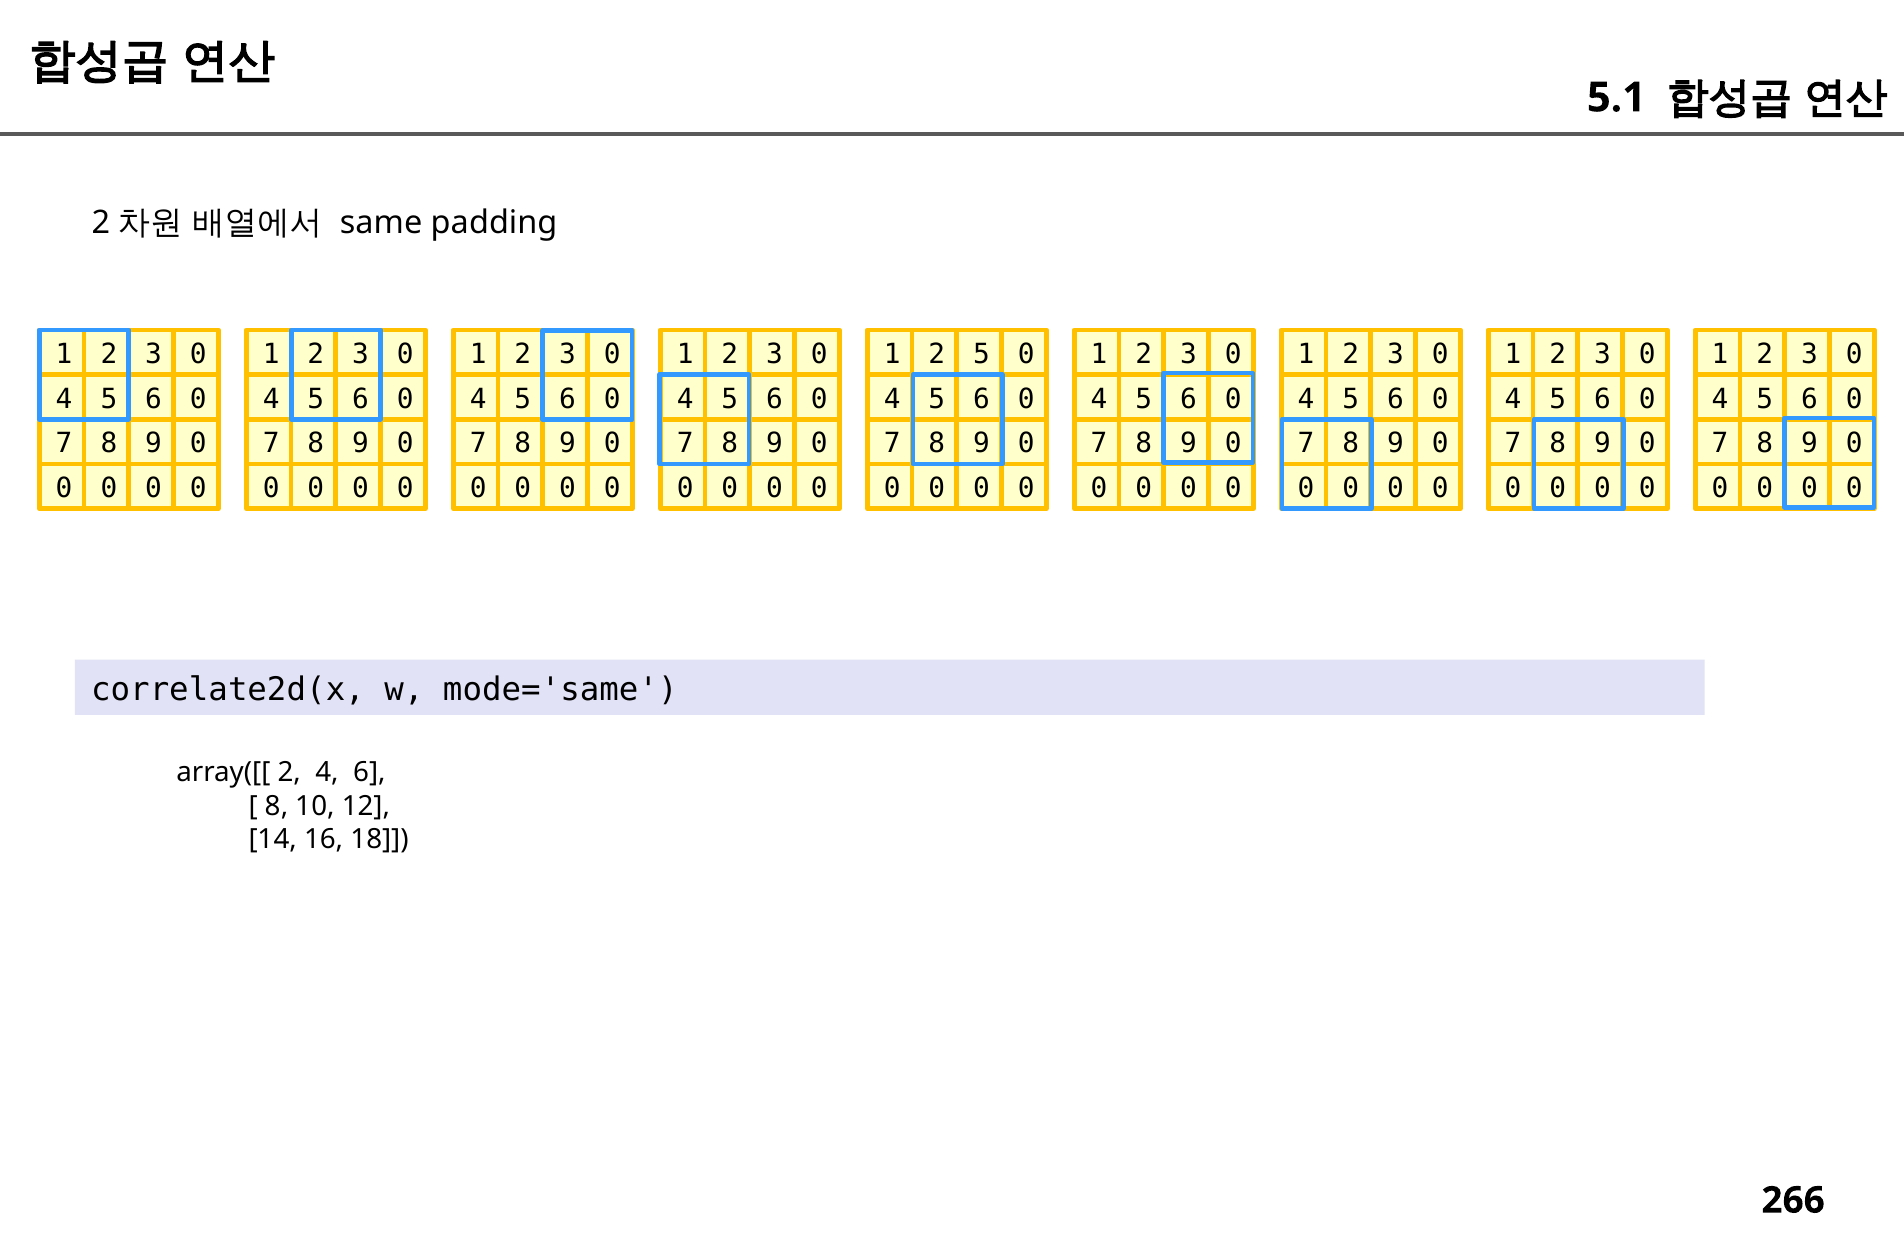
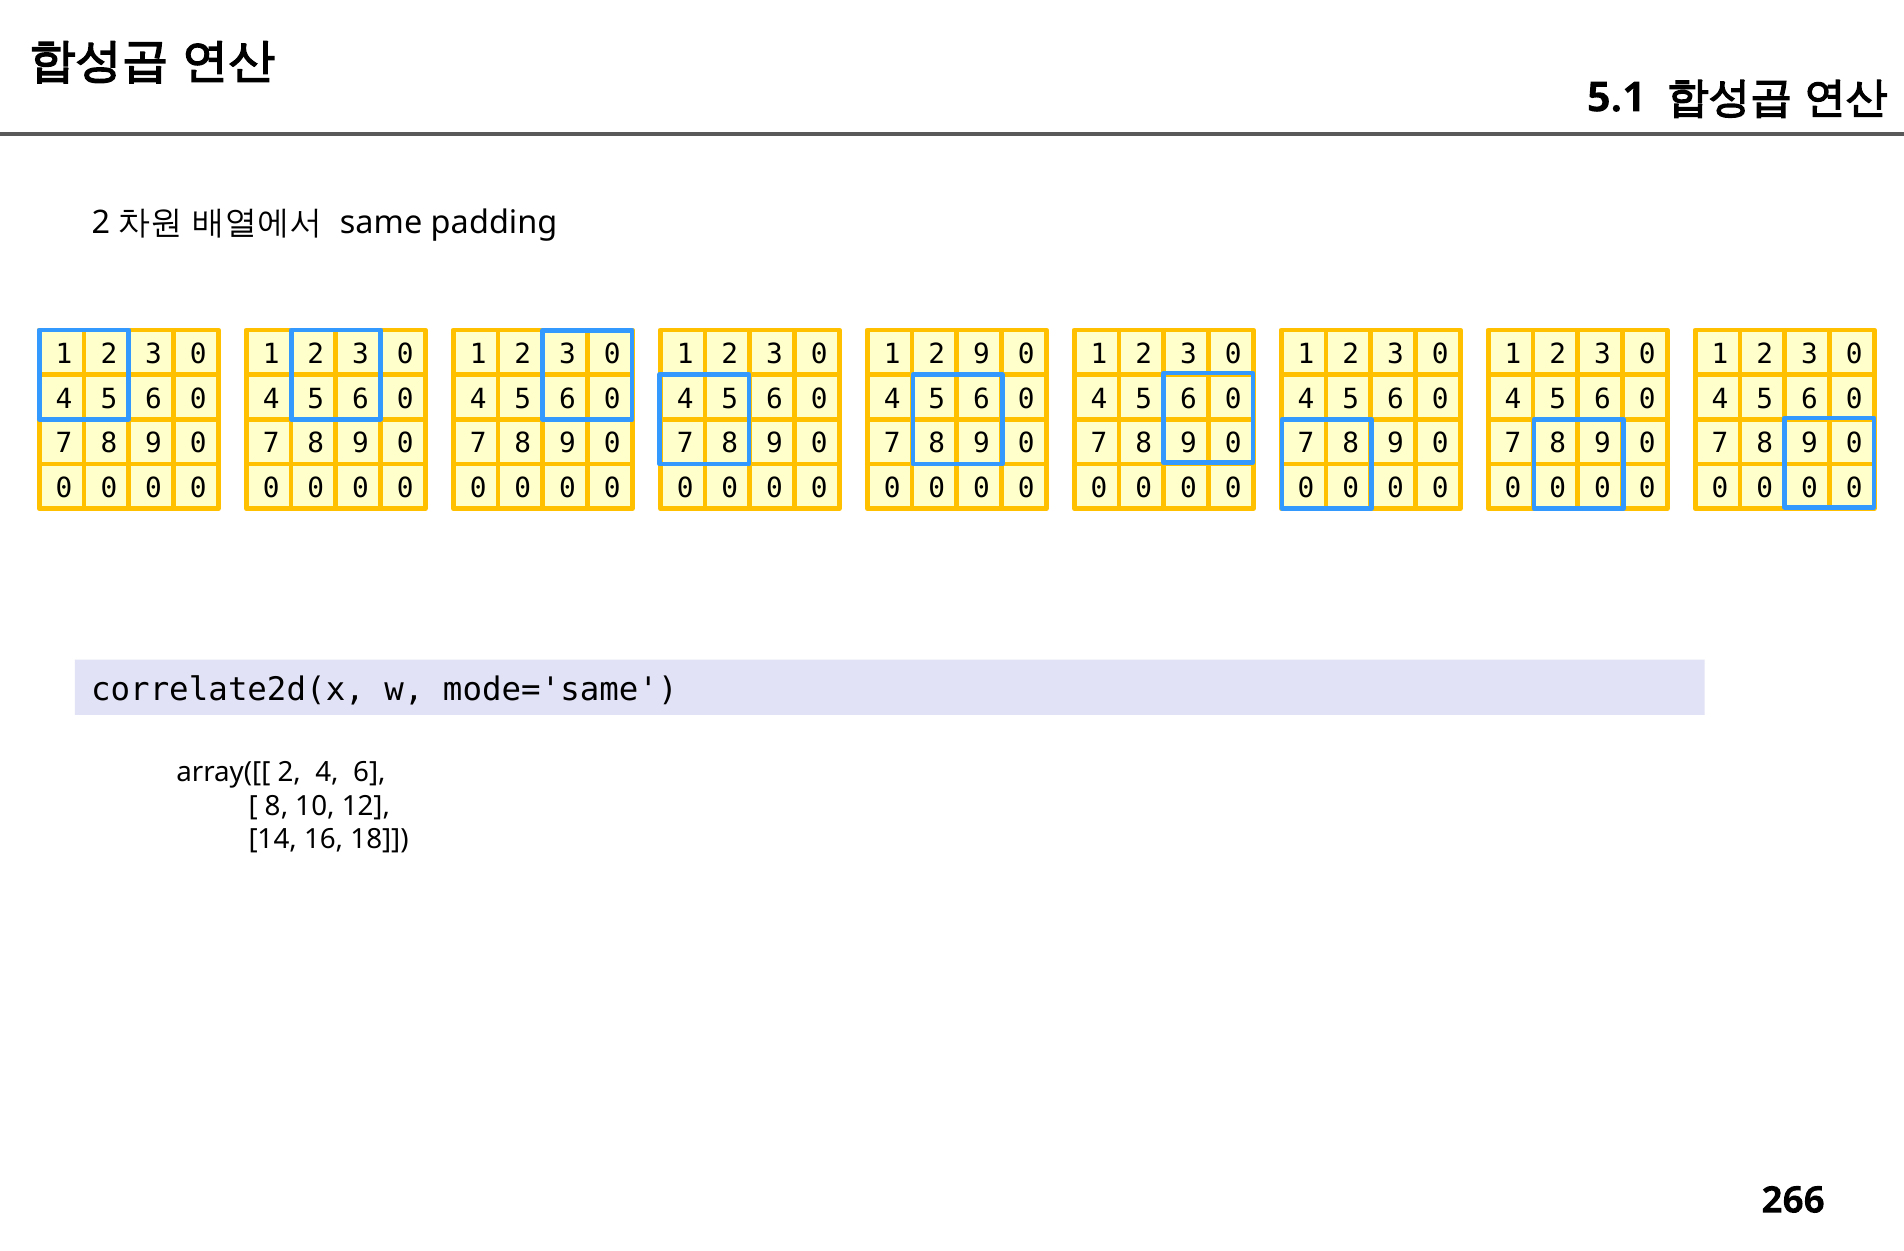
2 5: 5 -> 9
